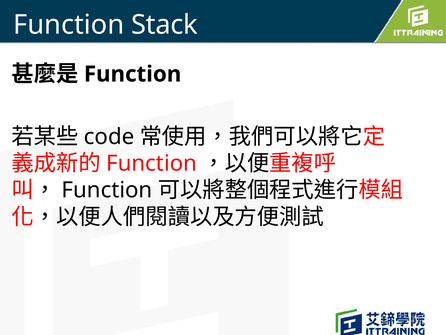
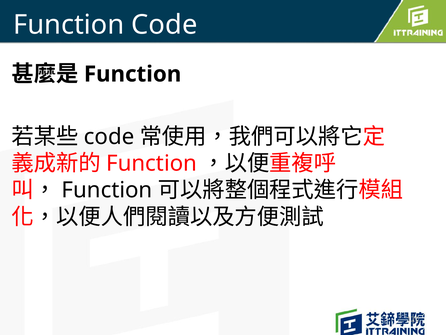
Function Stack: Stack -> Code
